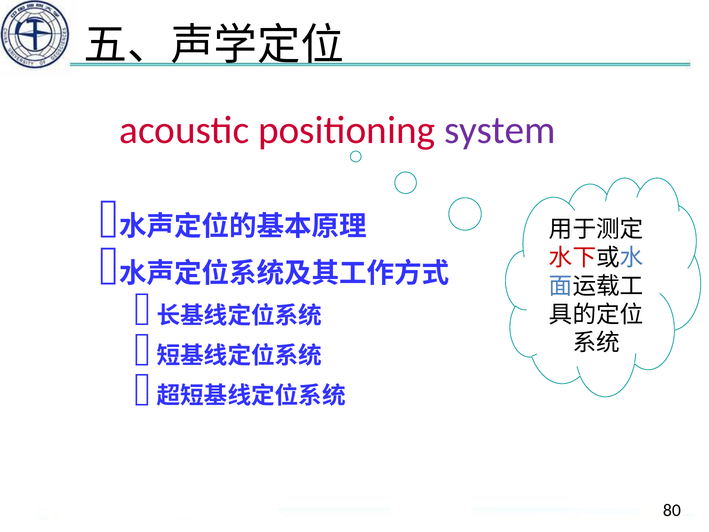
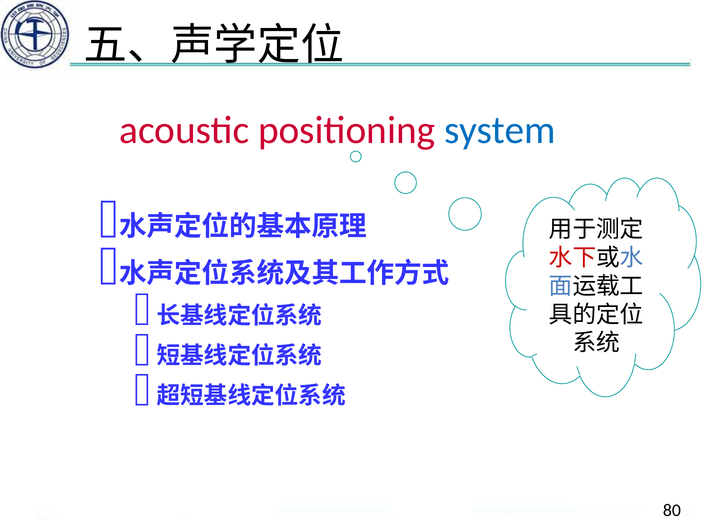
system colour: purple -> blue
